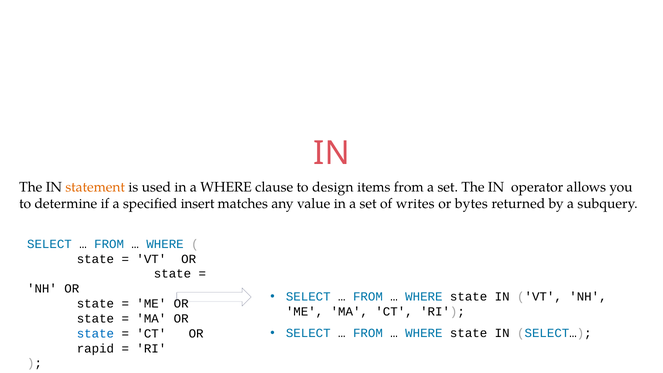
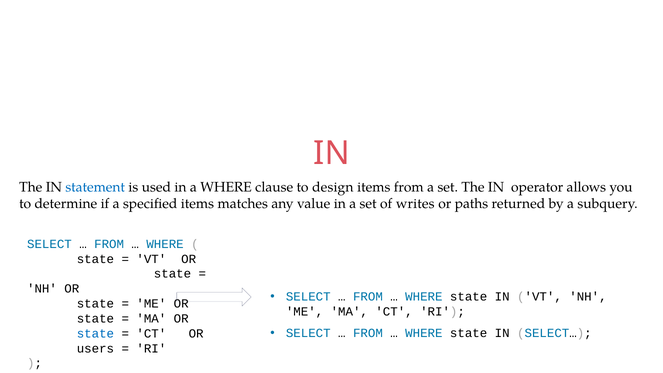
statement colour: orange -> blue
specified insert: insert -> items
bytes: bytes -> paths
rapid: rapid -> users
